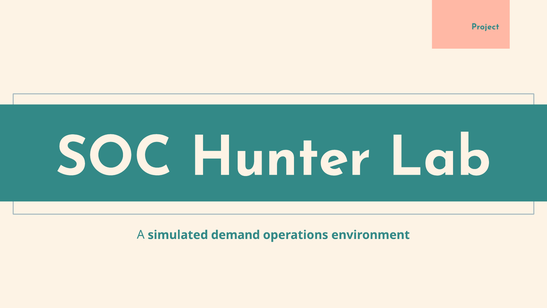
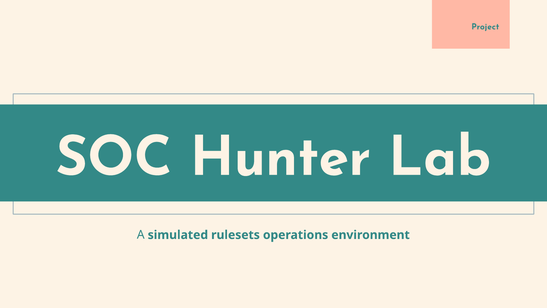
demand: demand -> rulesets
